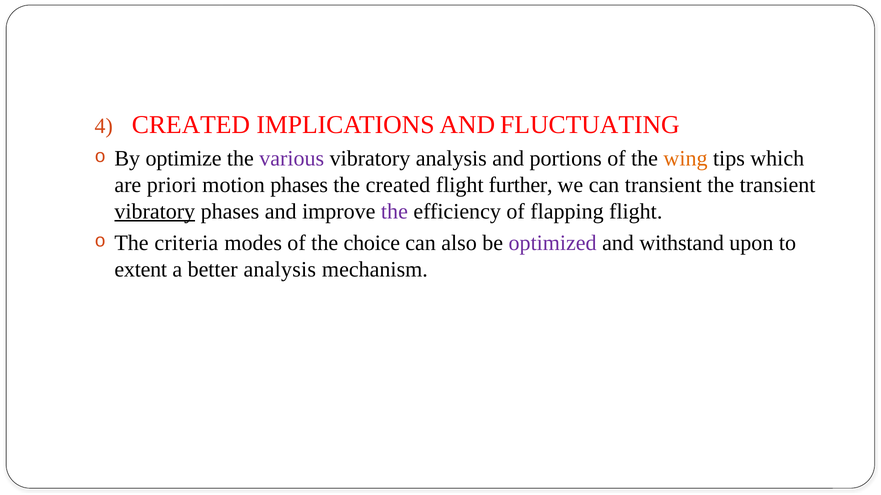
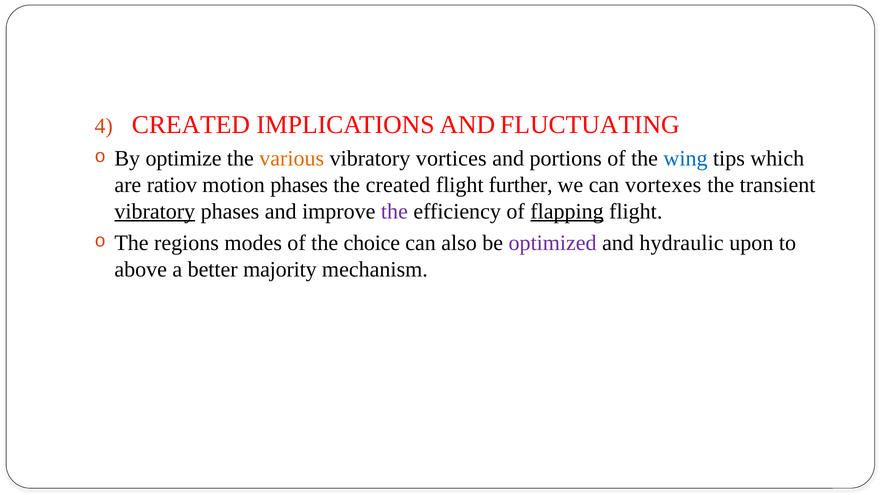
various colour: purple -> orange
vibratory analysis: analysis -> vortices
wing colour: orange -> blue
priori: priori -> ratiov
can transient: transient -> vortexes
flapping underline: none -> present
criteria: criteria -> regions
withstand: withstand -> hydraulic
extent: extent -> above
better analysis: analysis -> majority
